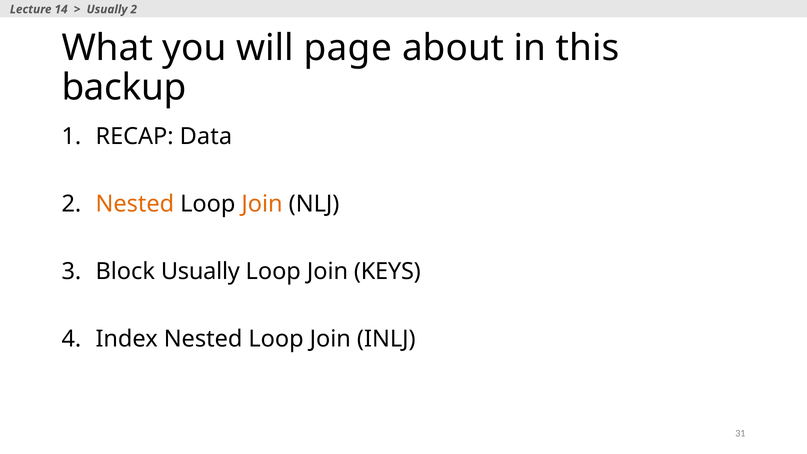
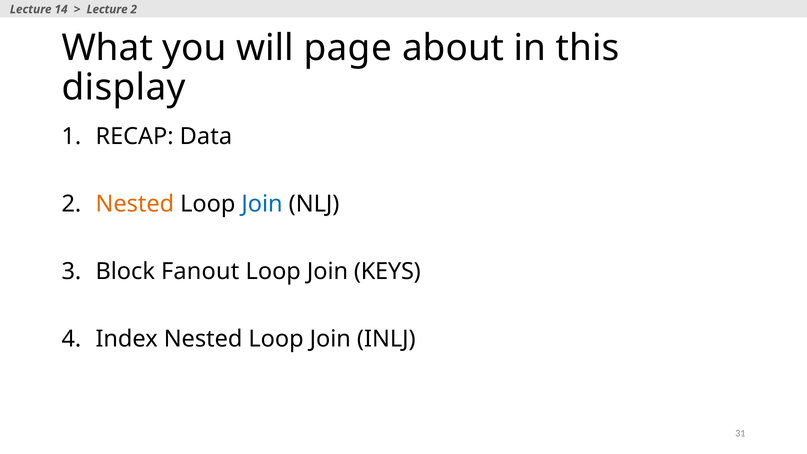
Usually at (107, 9): Usually -> Lecture
backup: backup -> display
Join at (262, 204) colour: orange -> blue
Block Usually: Usually -> Fanout
